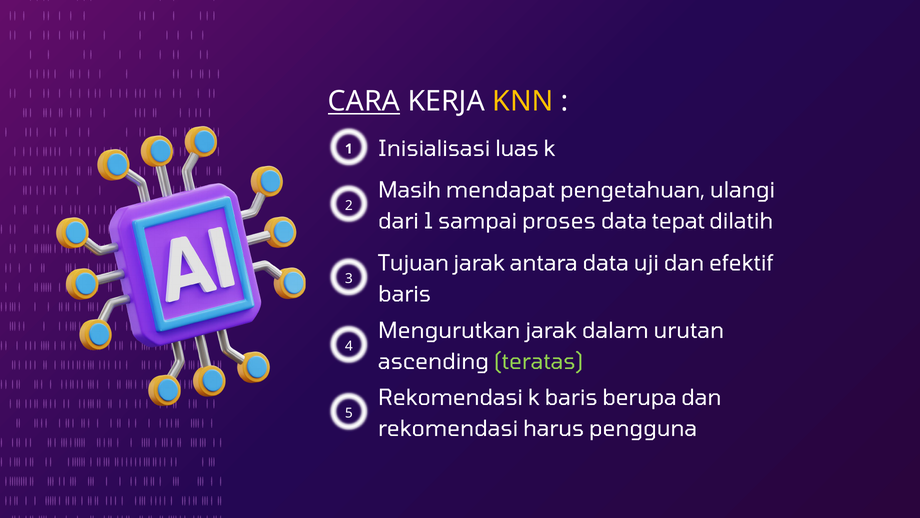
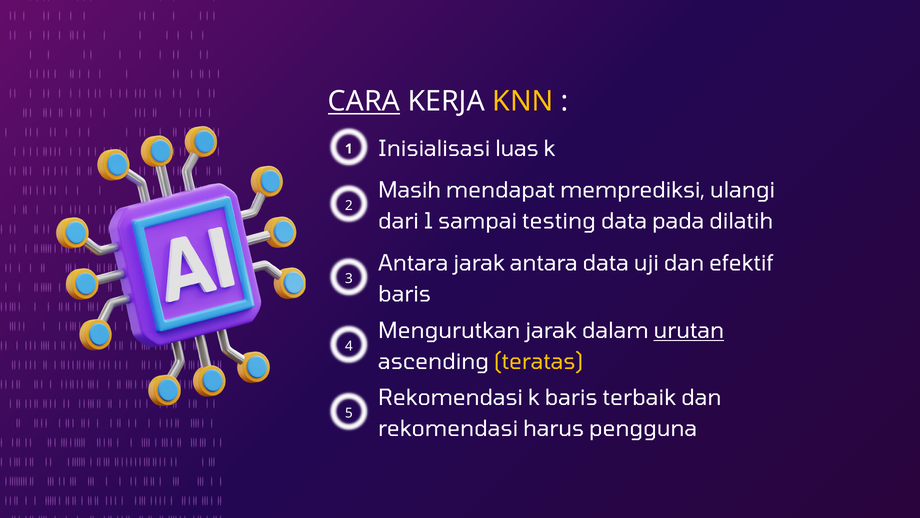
pengetahuan: pengetahuan -> memprediksi
proses: proses -> testing
tepat: tepat -> pada
Tujuan at (413, 263): Tujuan -> Antara
urutan underline: none -> present
teratas colour: light green -> yellow
berupa: berupa -> terbaik
